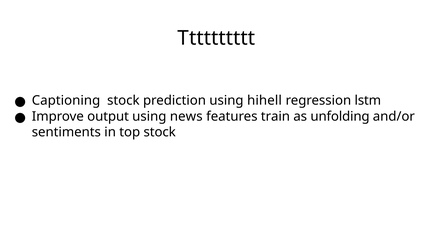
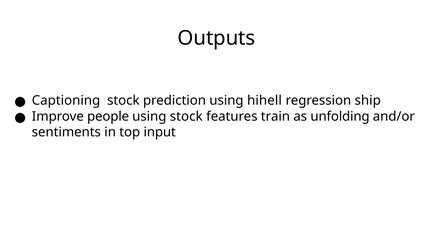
Tttttttttt: Tttttttttt -> Outputs
lstm: lstm -> ship
output: output -> people
using news: news -> stock
top stock: stock -> input
